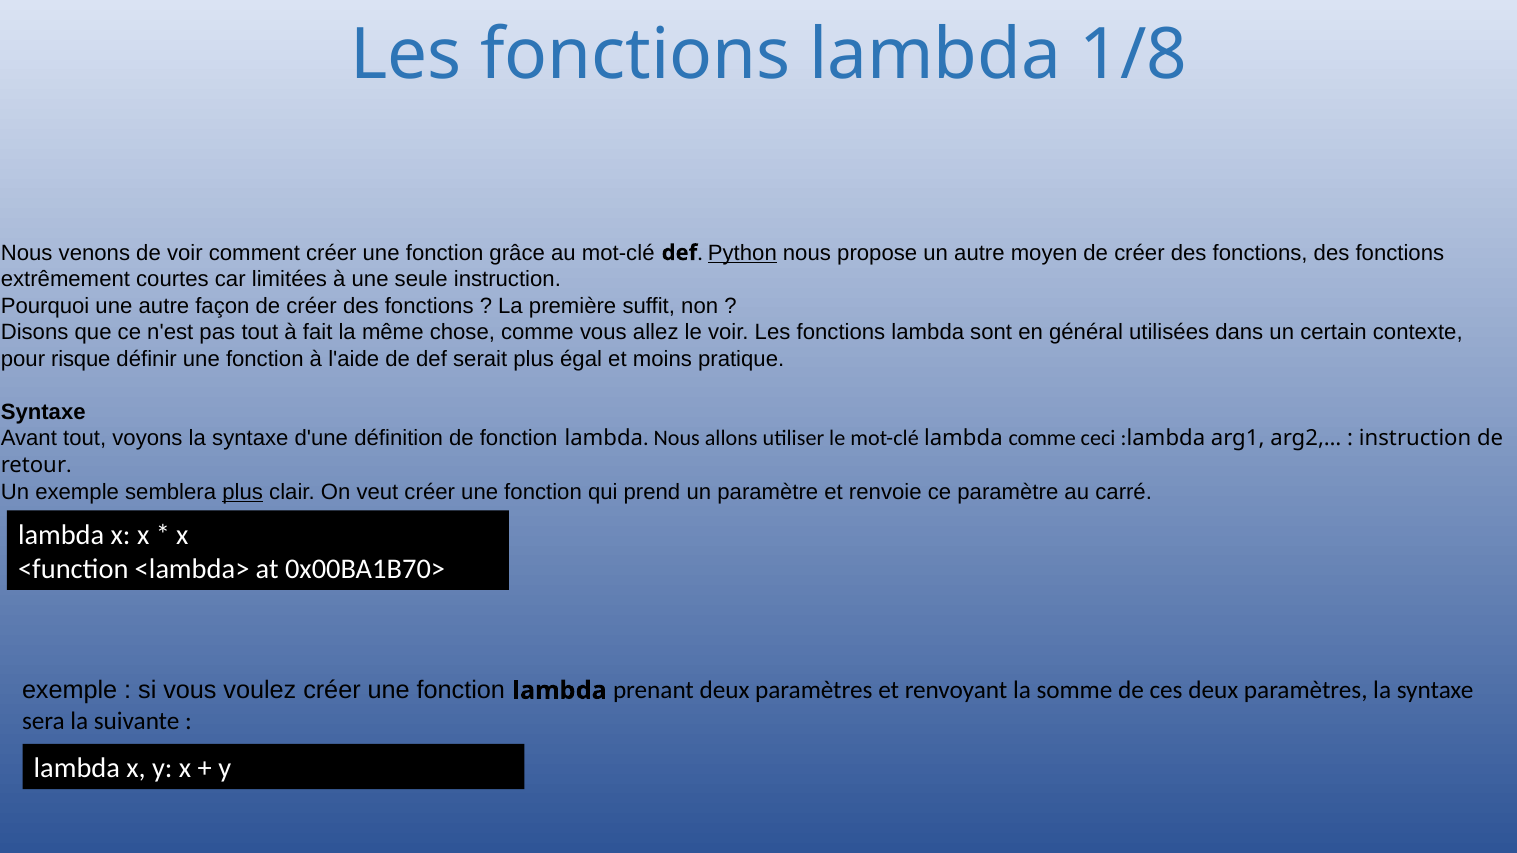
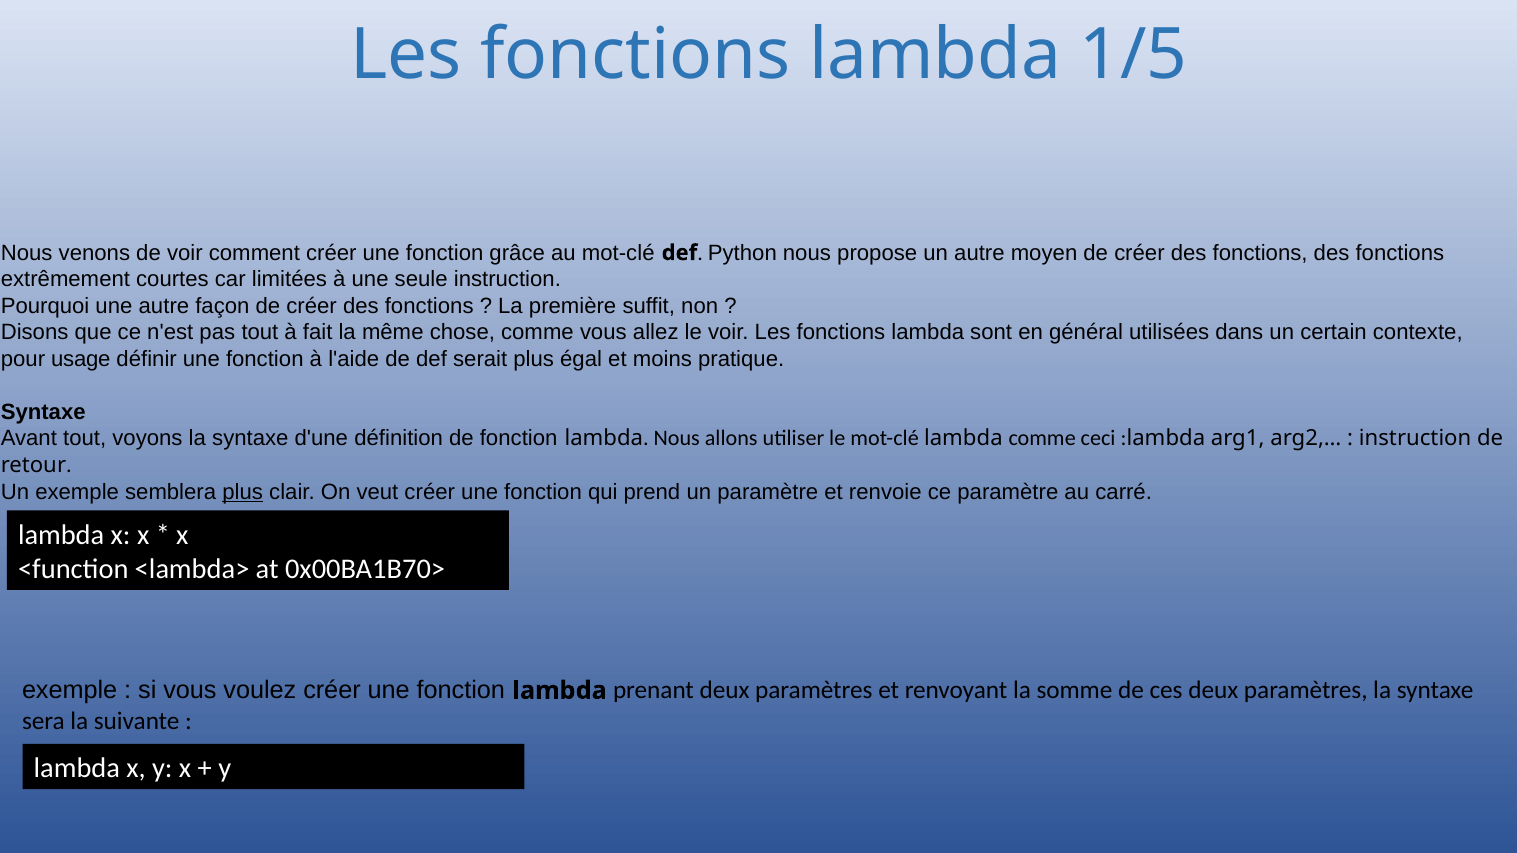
1/8: 1/8 -> 1/5
Python underline: present -> none
risque: risque -> usage
